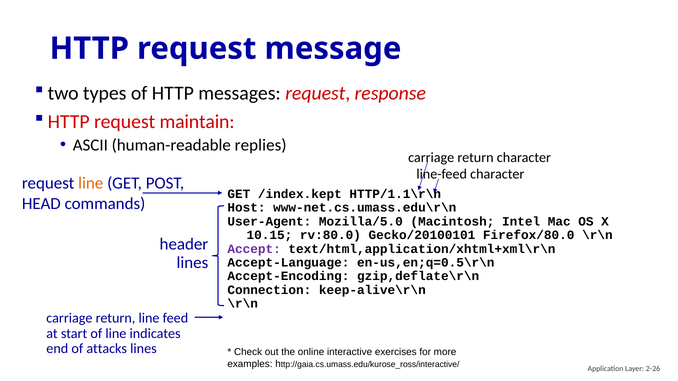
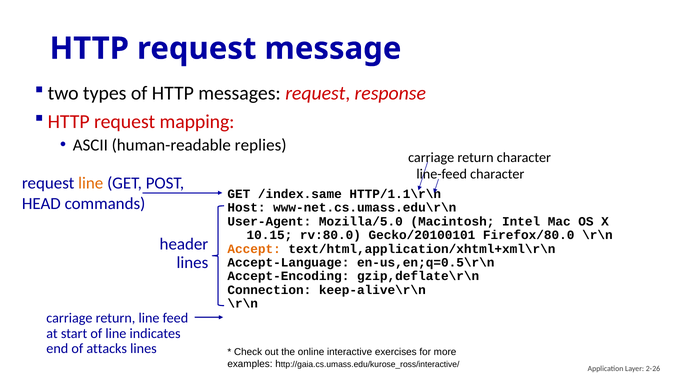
maintain: maintain -> mapping
/index.kept: /index.kept -> /index.same
Accept colour: purple -> orange
